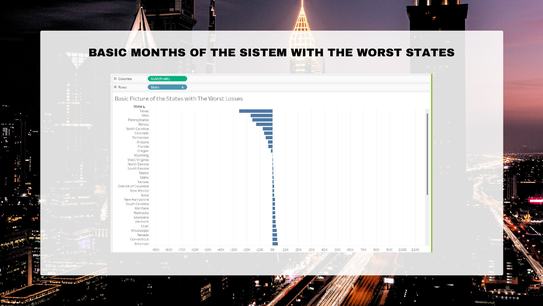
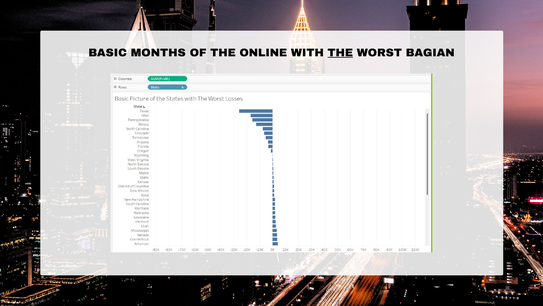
SISTEM: SISTEM -> ONLINE
THE at (340, 53) underline: none -> present
STATES: STATES -> BAGIAN
